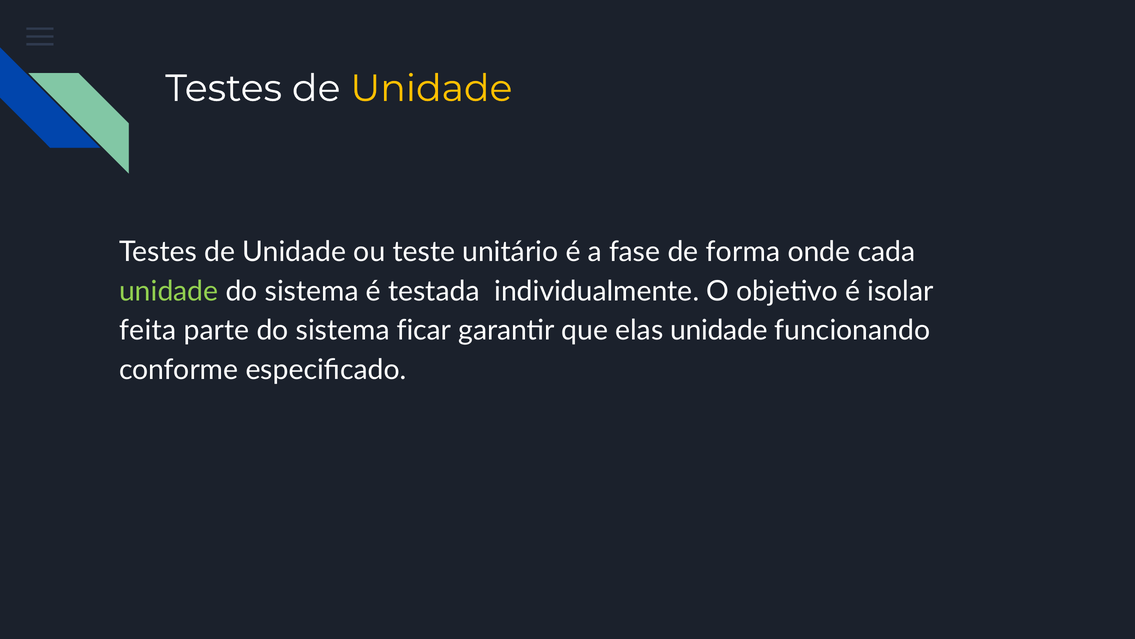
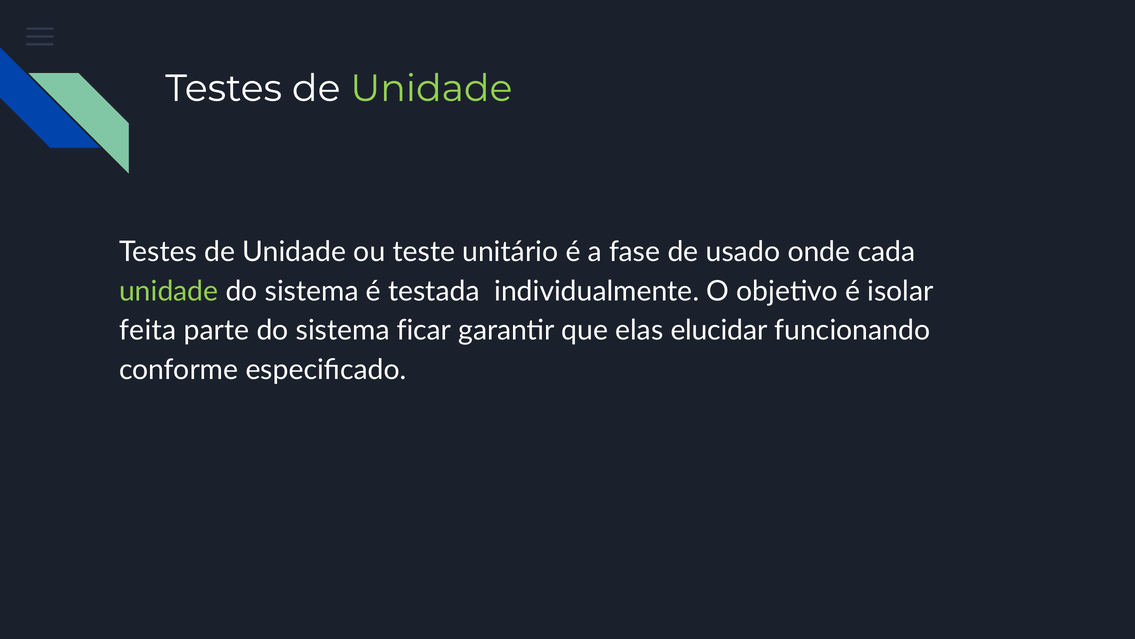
Unidade at (431, 88) colour: yellow -> light green
forma: forma -> usado
elas unidade: unidade -> elucidar
